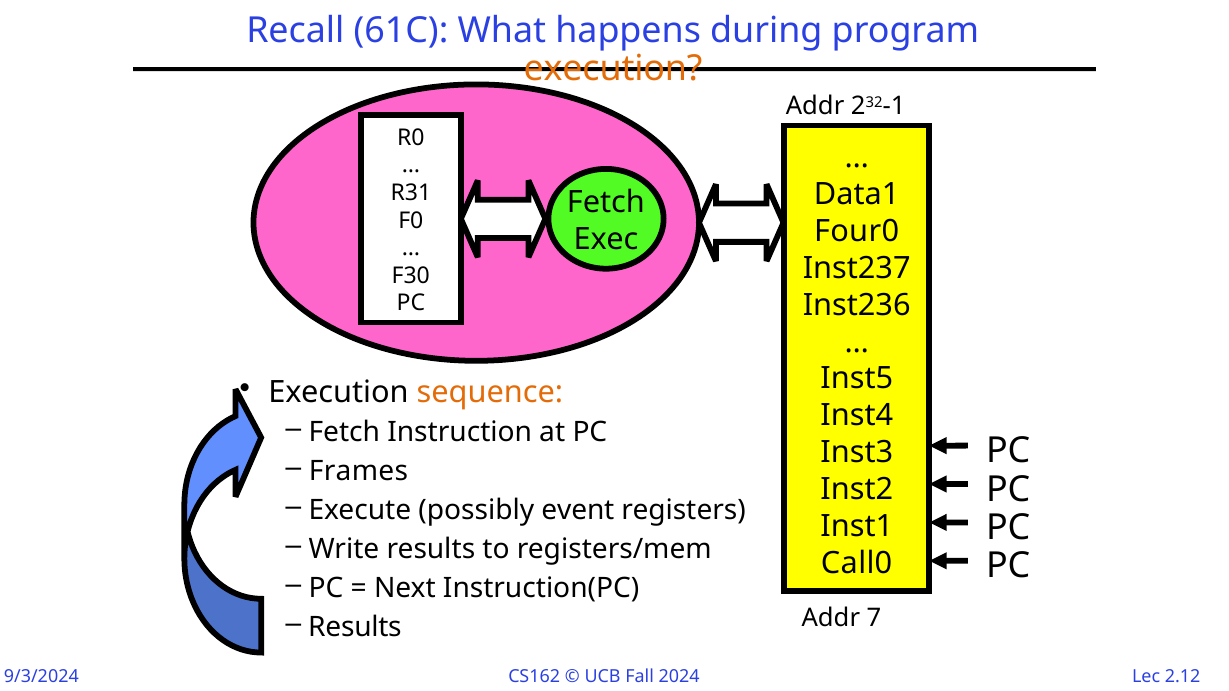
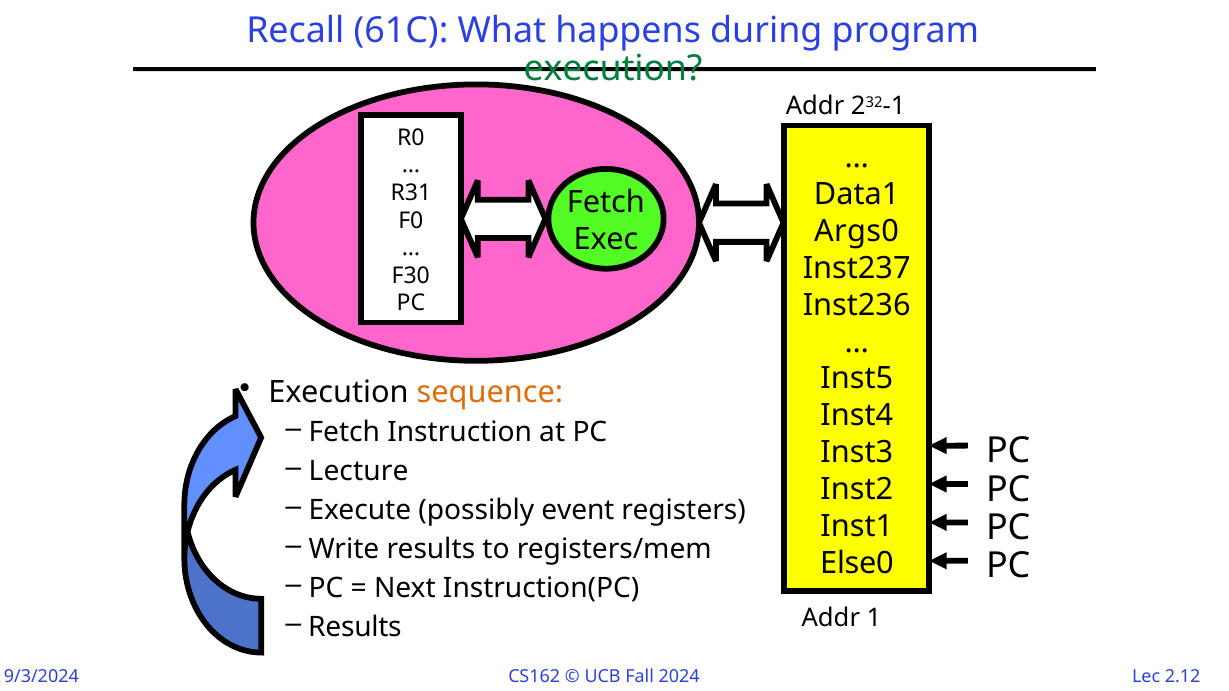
execution at (613, 69) colour: orange -> green
Four0: Four0 -> Args0
Frames: Frames -> Lecture
Call0: Call0 -> Else0
7: 7 -> 1
